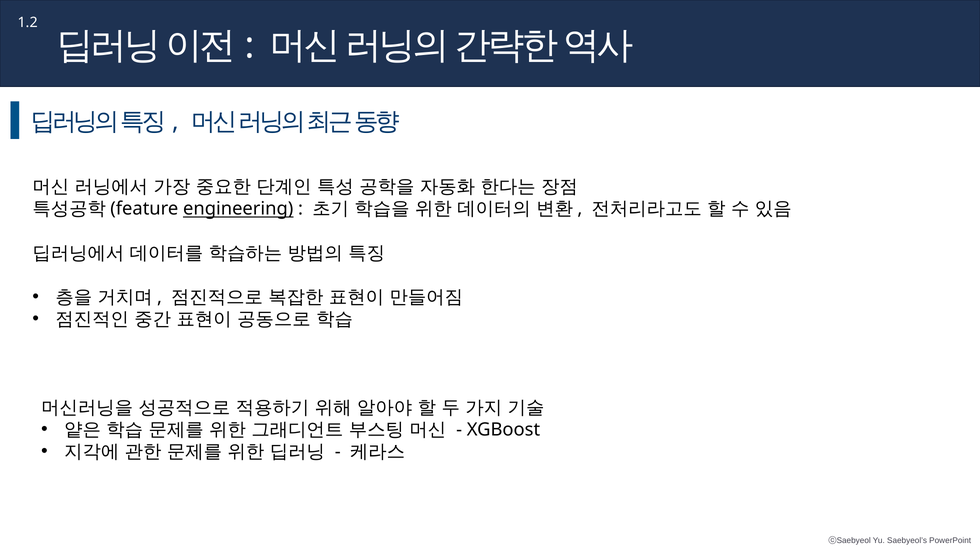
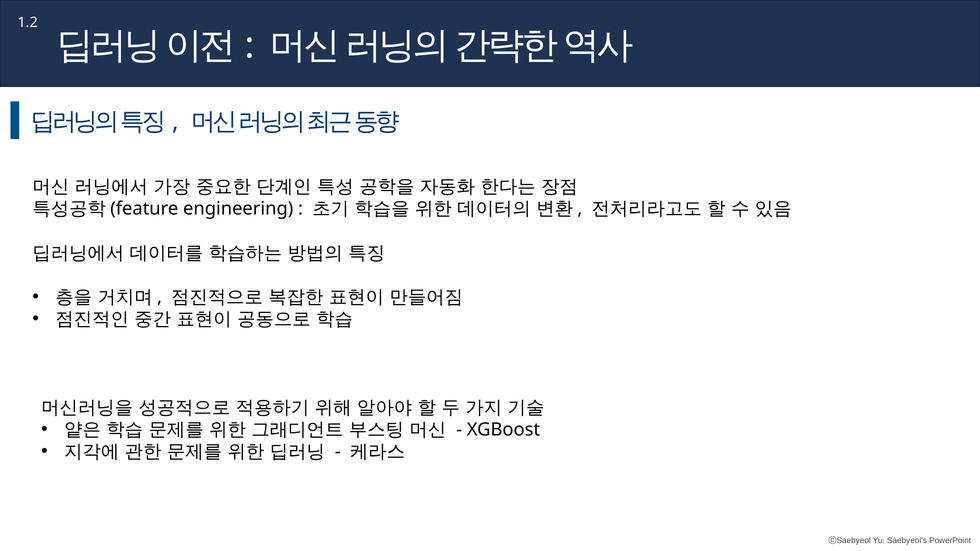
engineering underline: present -> none
